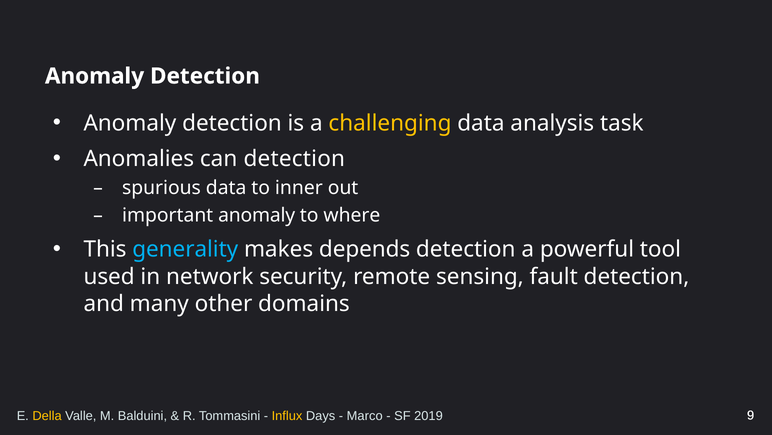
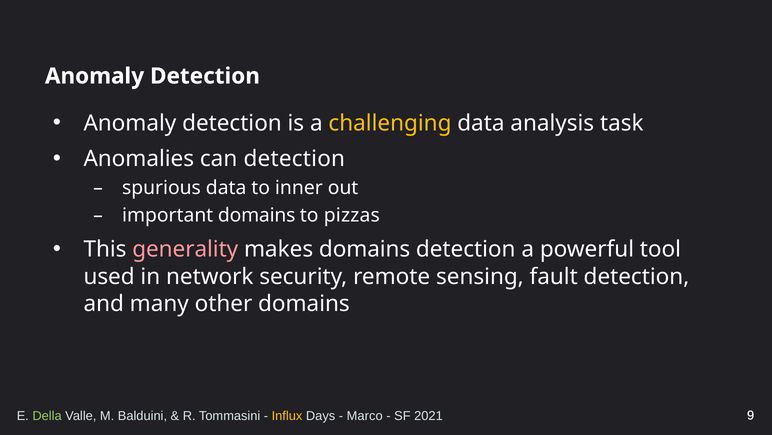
important anomaly: anomaly -> domains
where: where -> pizzas
generality colour: light blue -> pink
makes depends: depends -> domains
Della colour: yellow -> light green
2019: 2019 -> 2021
